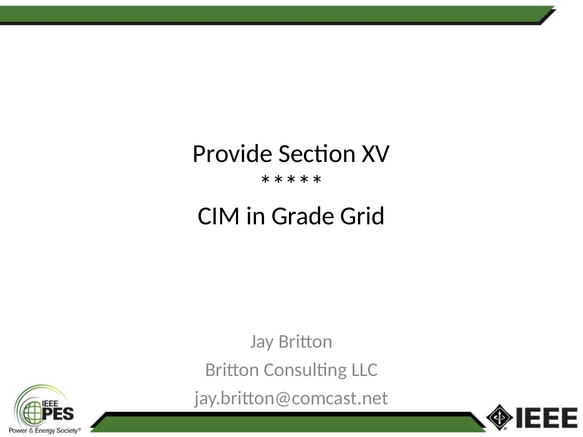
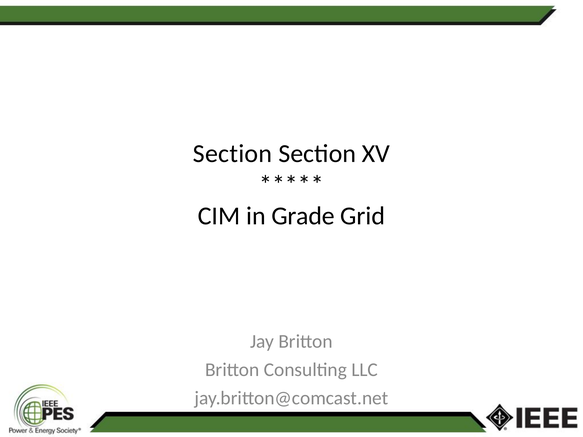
Provide at (233, 154): Provide -> Section
